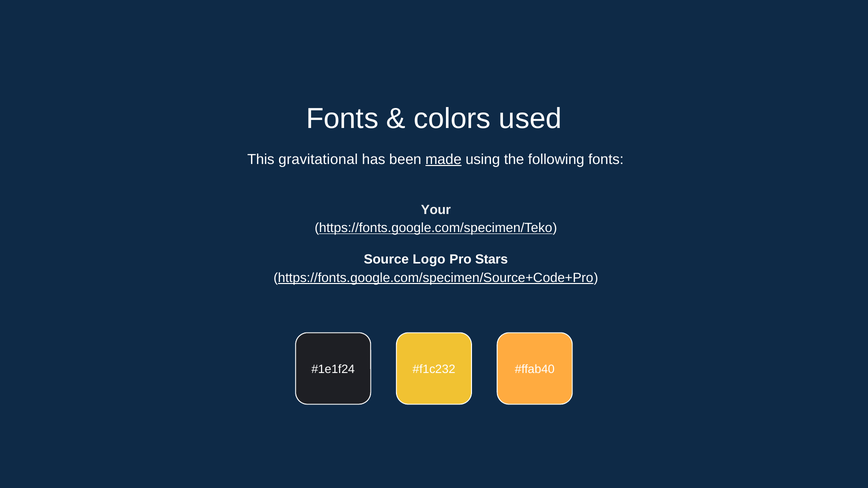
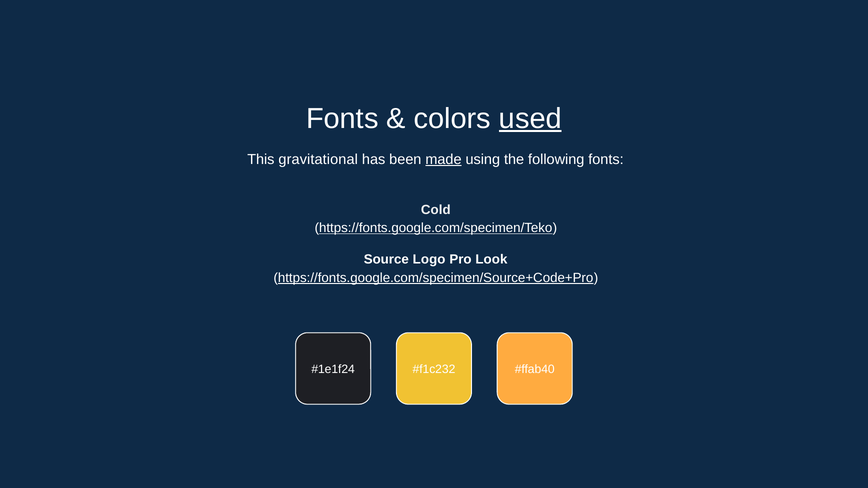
used underline: none -> present
Your: Your -> Cold
Stars: Stars -> Look
